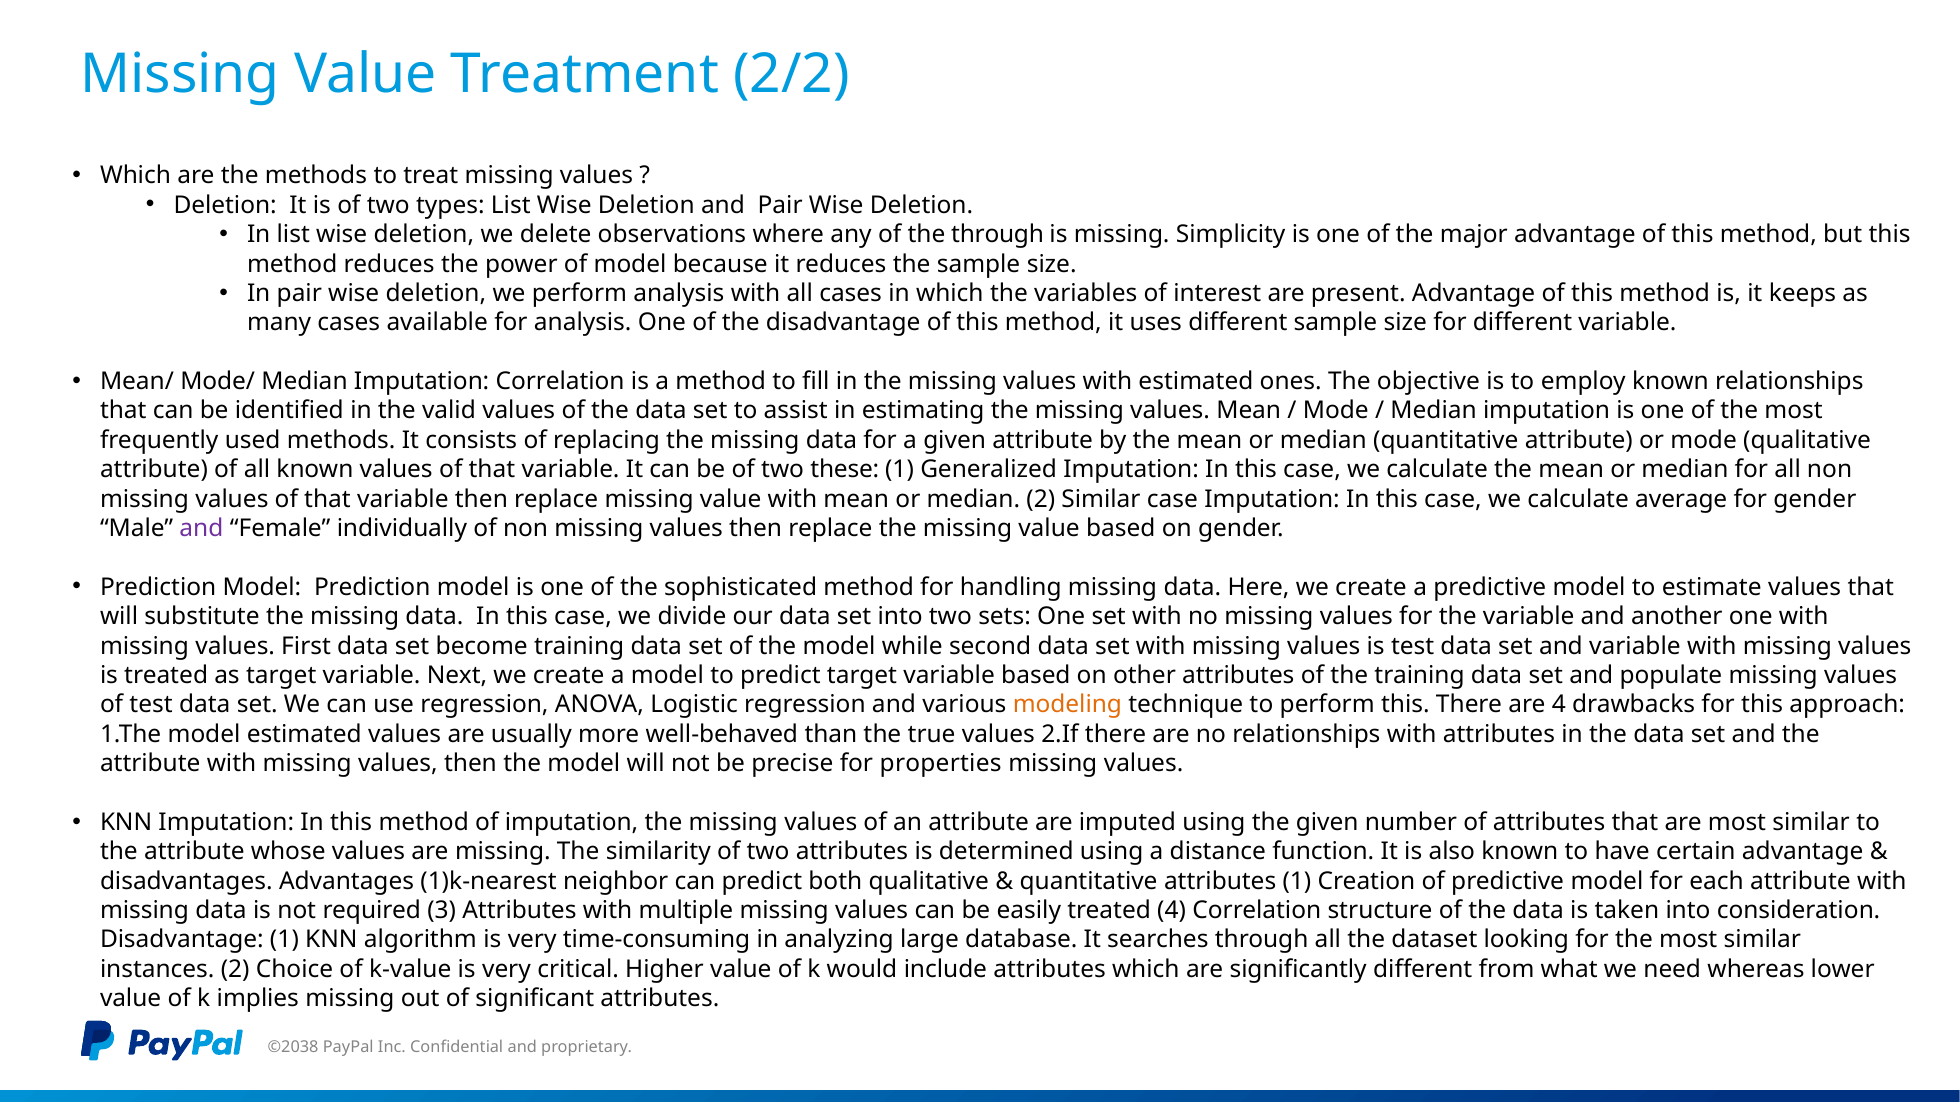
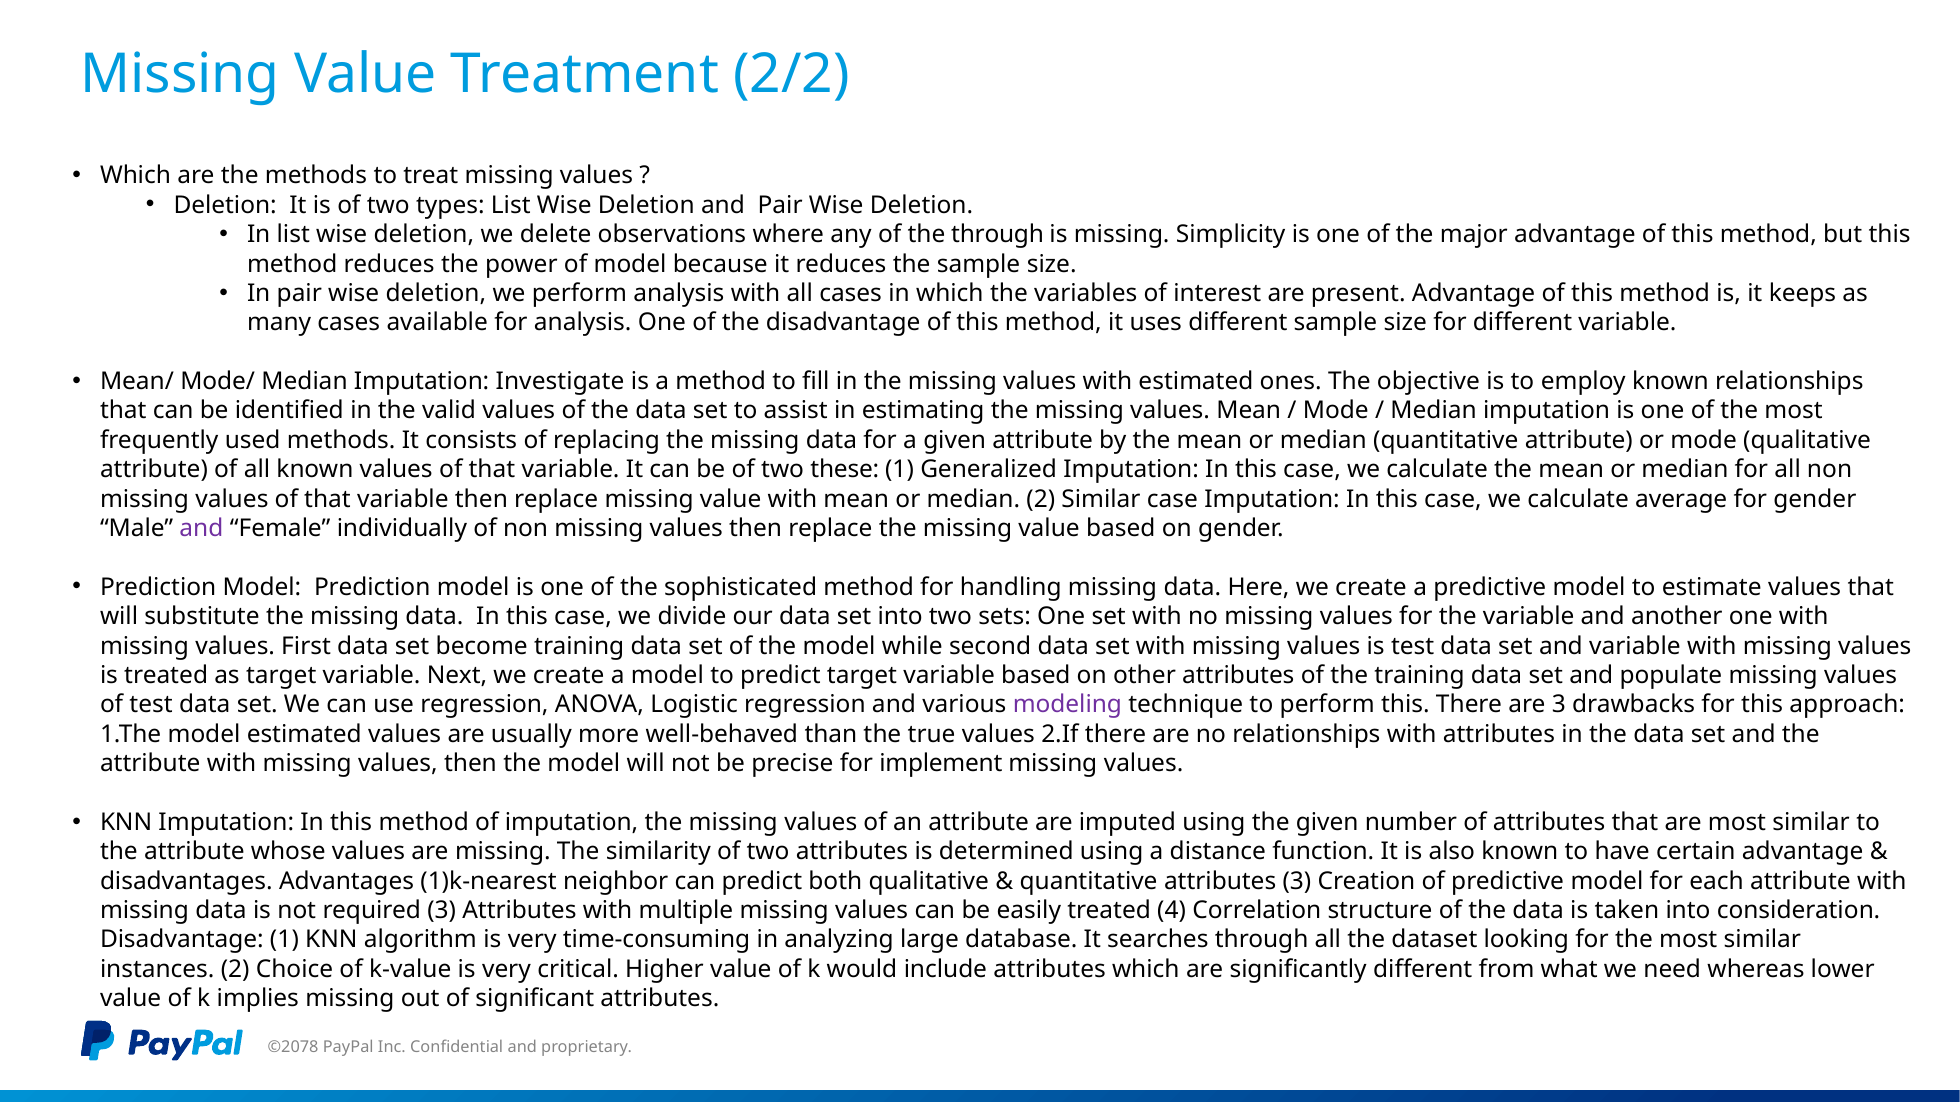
Imputation Correlation: Correlation -> Investigate
modeling colour: orange -> purple
are 4: 4 -> 3
properties: properties -> implement
attributes 1: 1 -> 3
©2038: ©2038 -> ©2078
